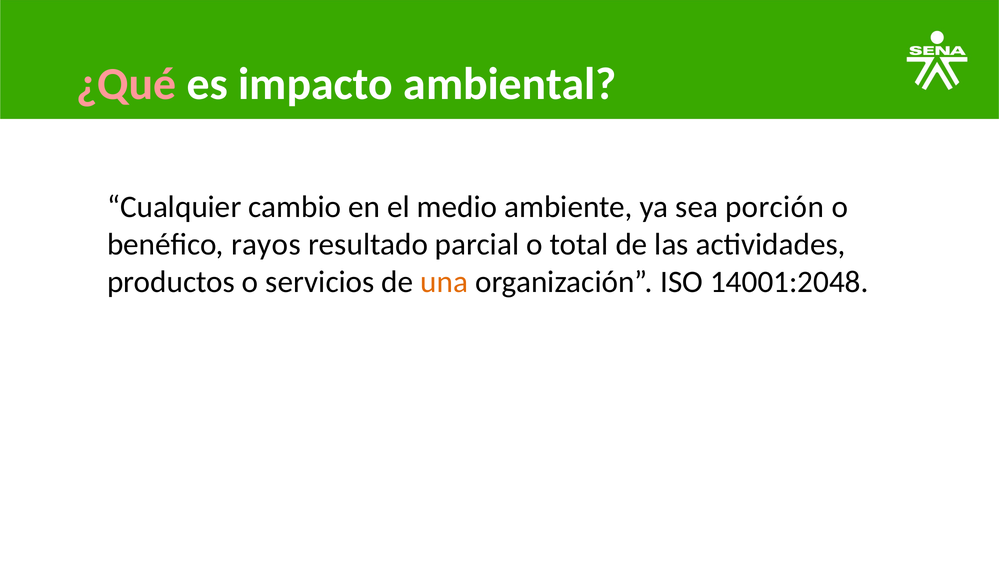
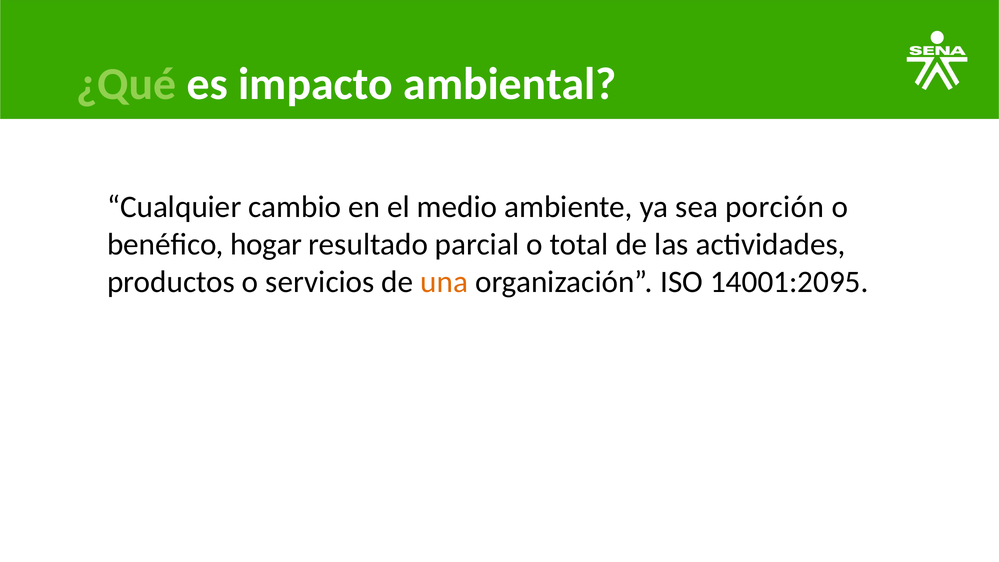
¿Qué colour: pink -> light green
rayos: rayos -> hogar
14001:2048: 14001:2048 -> 14001:2095
